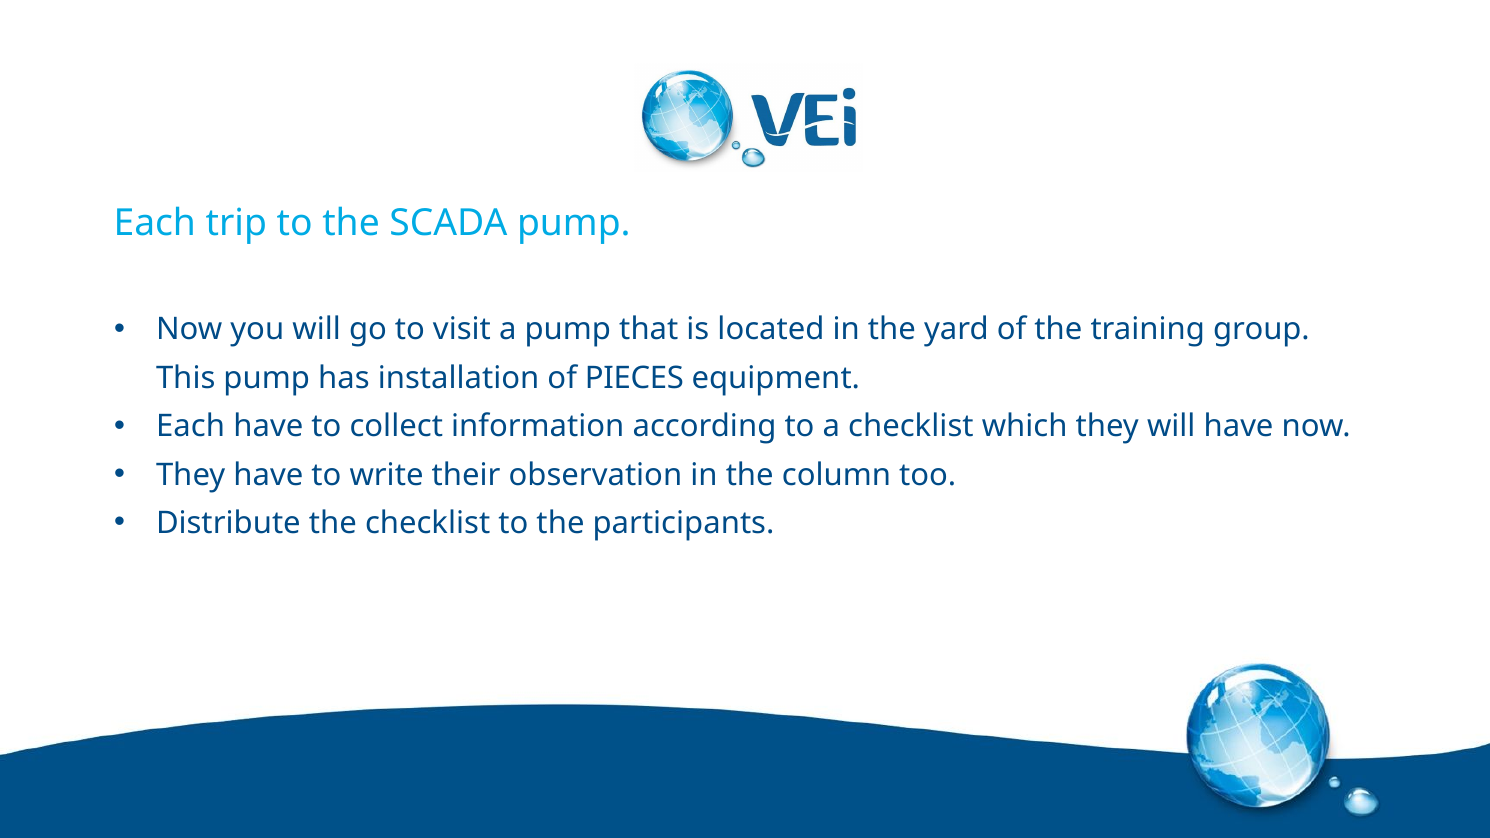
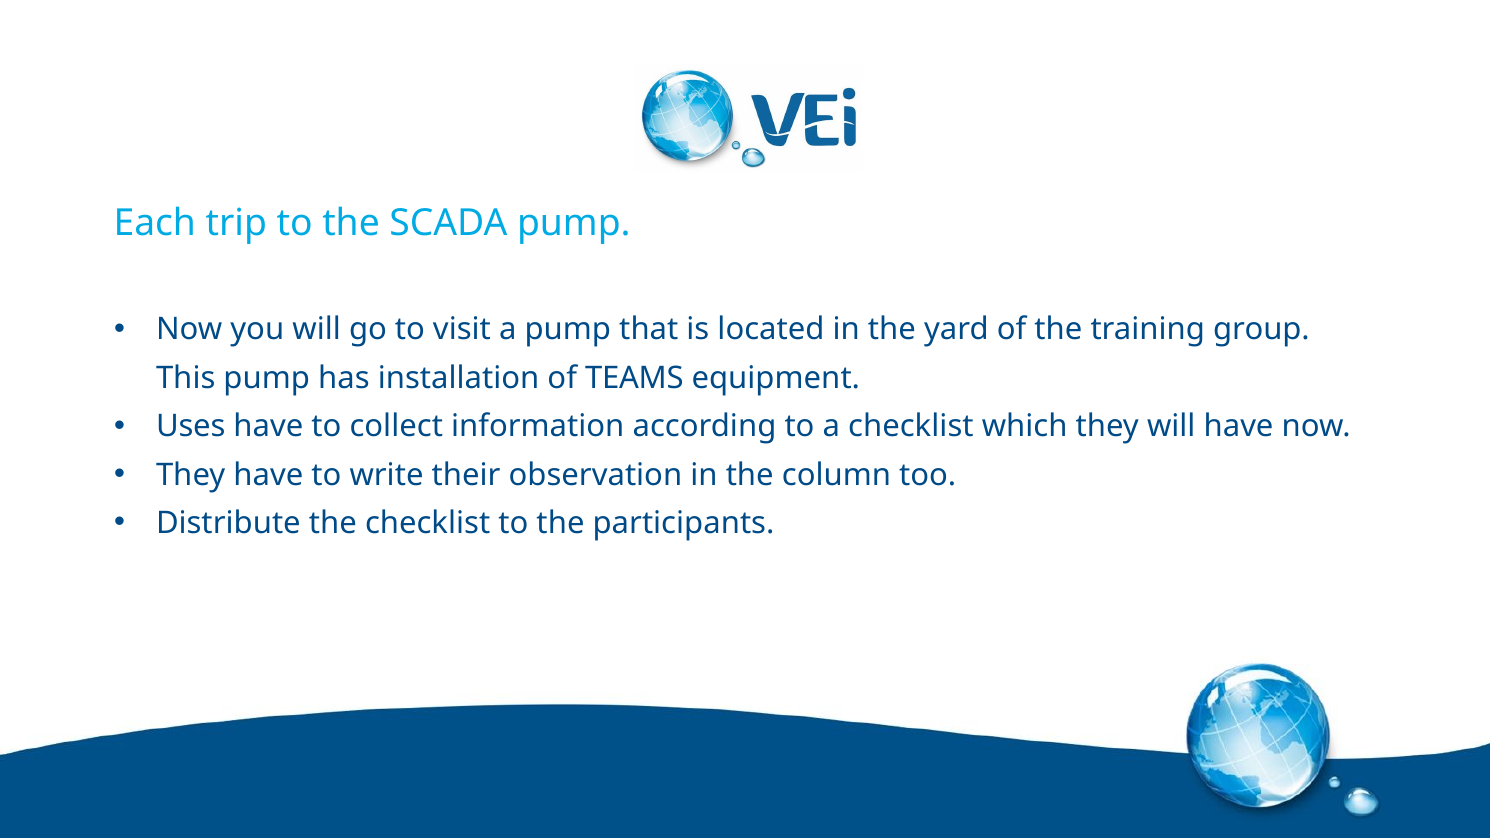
PIECES: PIECES -> TEAMS
Each at (191, 427): Each -> Uses
